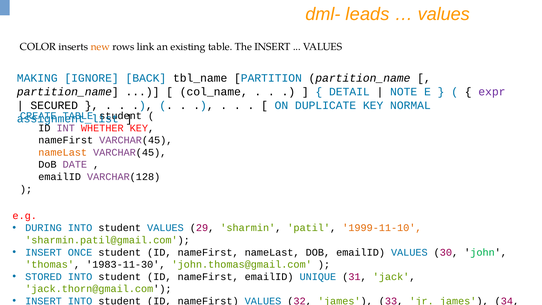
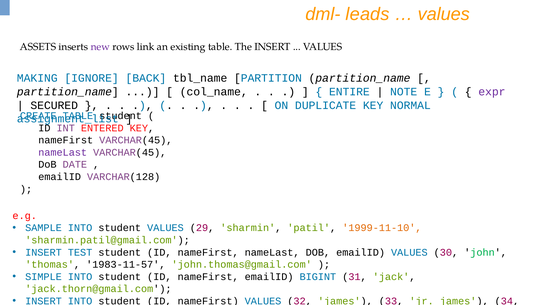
COLOR: COLOR -> ASSETS
new colour: orange -> purple
DETAIL: DETAIL -> ENTIRE
WHETHER: WHETHER -> ENTERED
nameLast at (63, 152) colour: orange -> purple
DURING: DURING -> SAMPLE
ONCE: ONCE -> TEST
1983-11-30: 1983-11-30 -> 1983-11-57
STORED: STORED -> SIMPLE
UNIQUE: UNIQUE -> BIGINT
